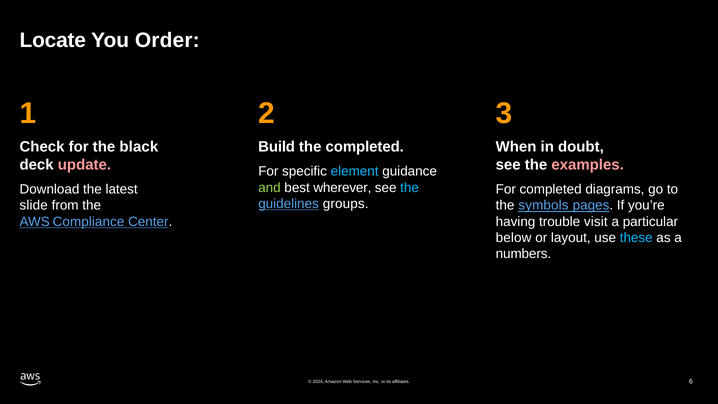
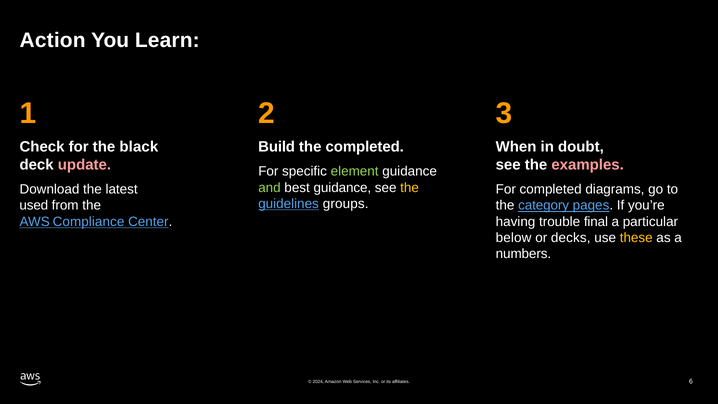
Locate: Locate -> Action
Order: Order -> Learn
element colour: light blue -> light green
best wherever: wherever -> guidance
the at (410, 188) colour: light blue -> yellow
slide: slide -> used
symbols: symbols -> category
visit: visit -> final
layout: layout -> decks
these colour: light blue -> yellow
